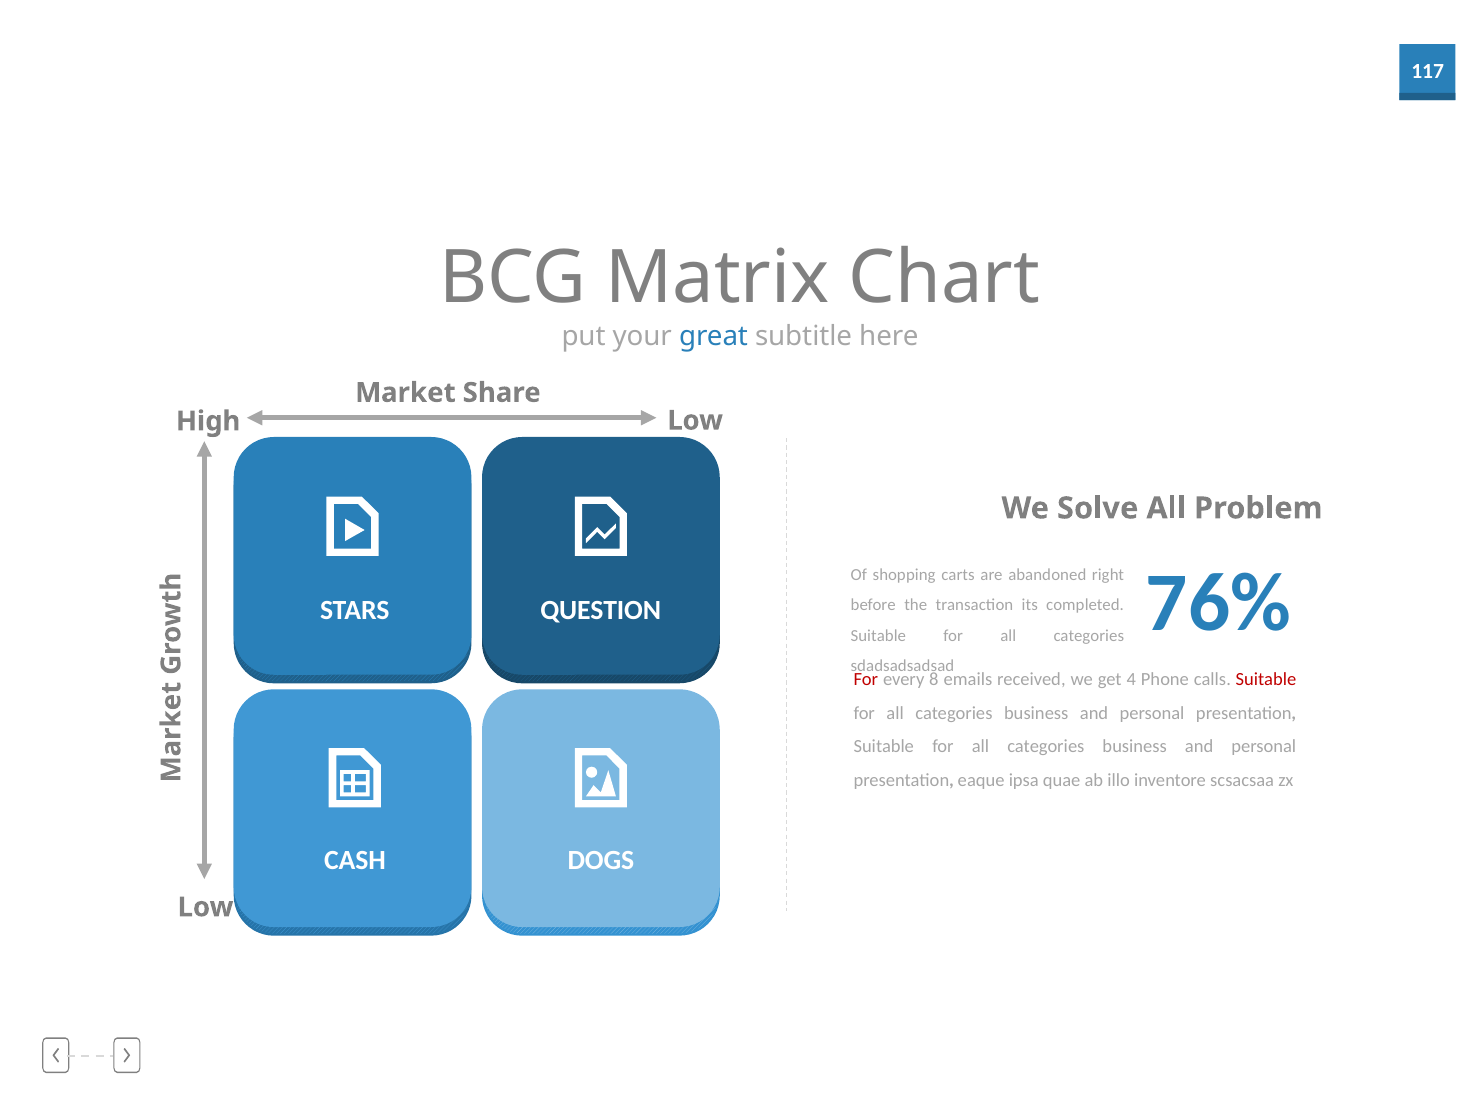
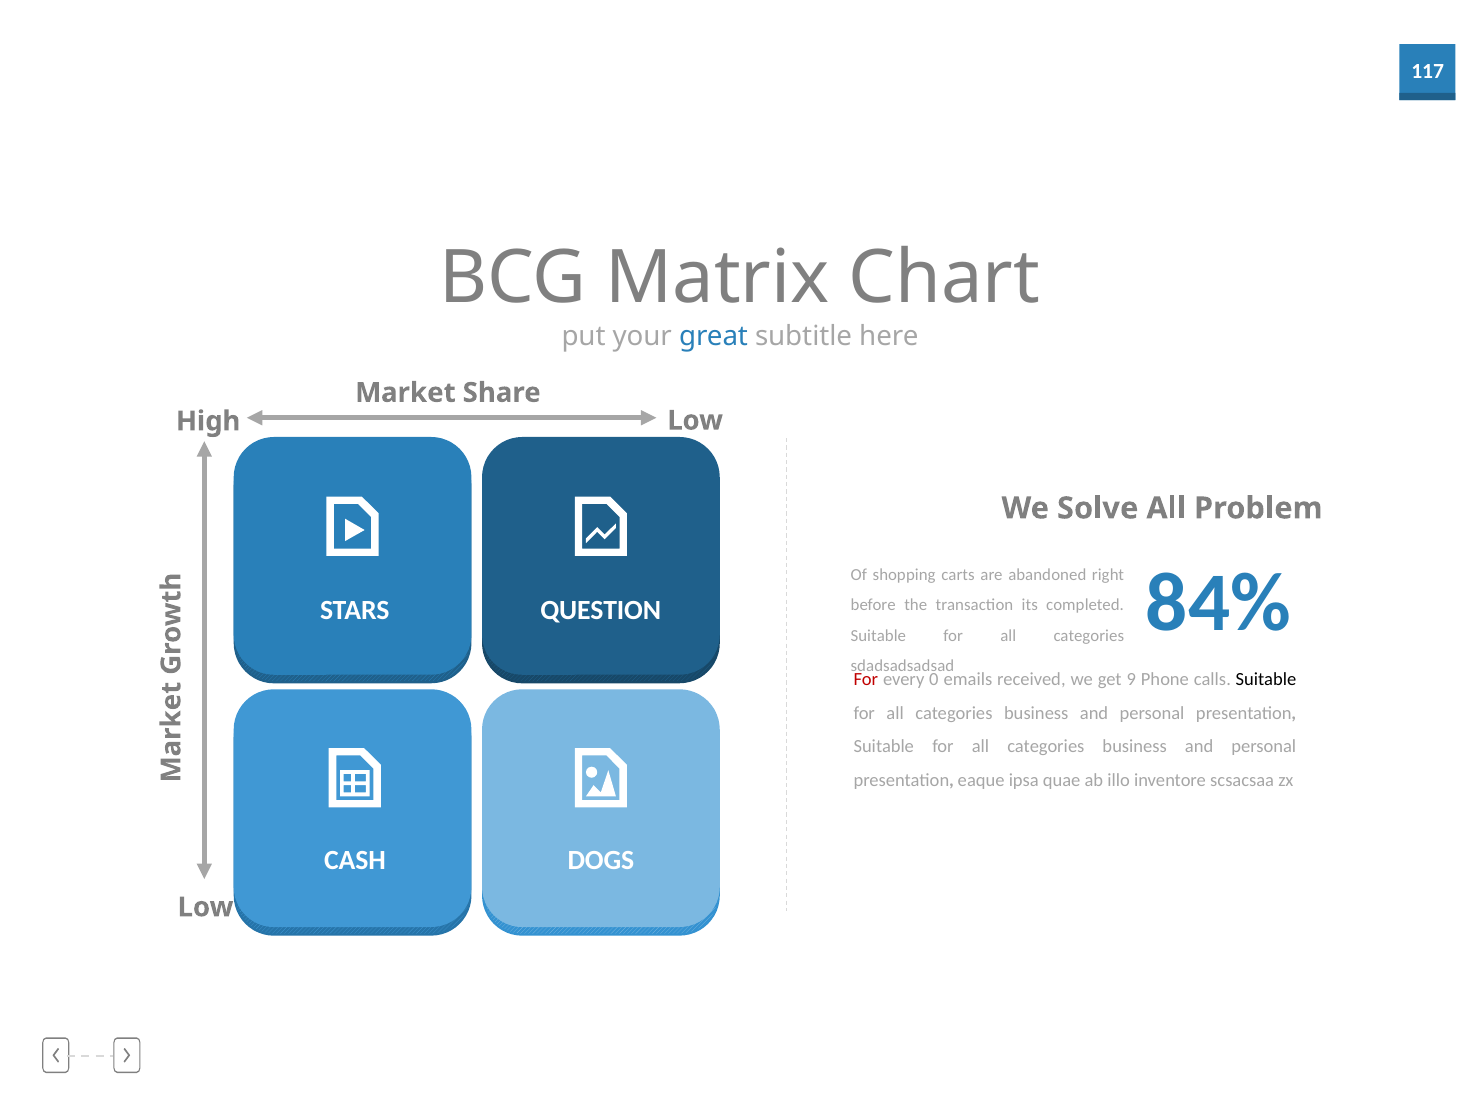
76%: 76% -> 84%
8: 8 -> 0
4: 4 -> 9
Suitable at (1266, 680) colour: red -> black
